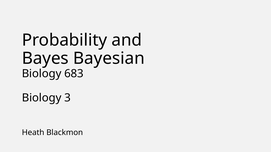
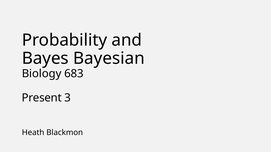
Biology at (42, 98): Biology -> Present
